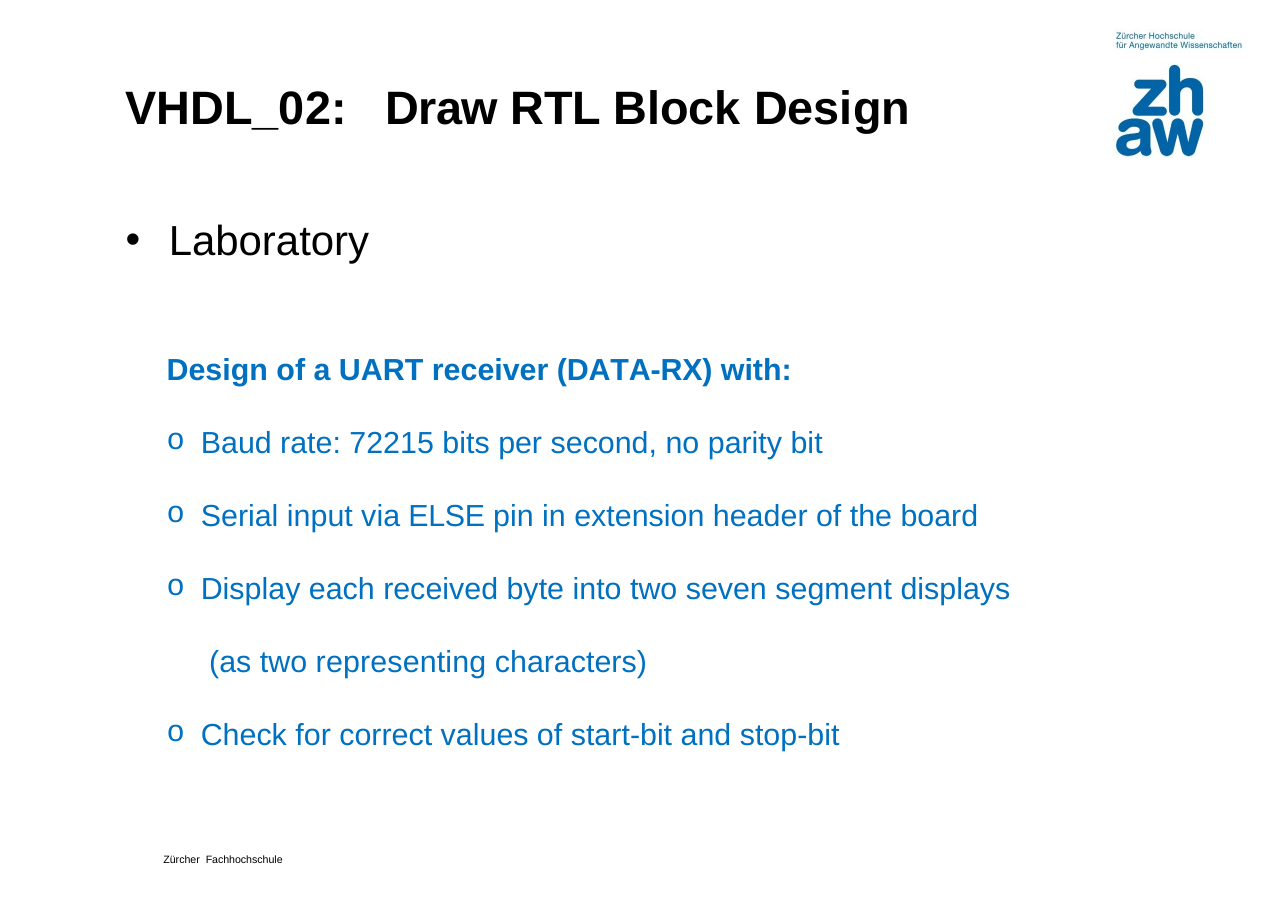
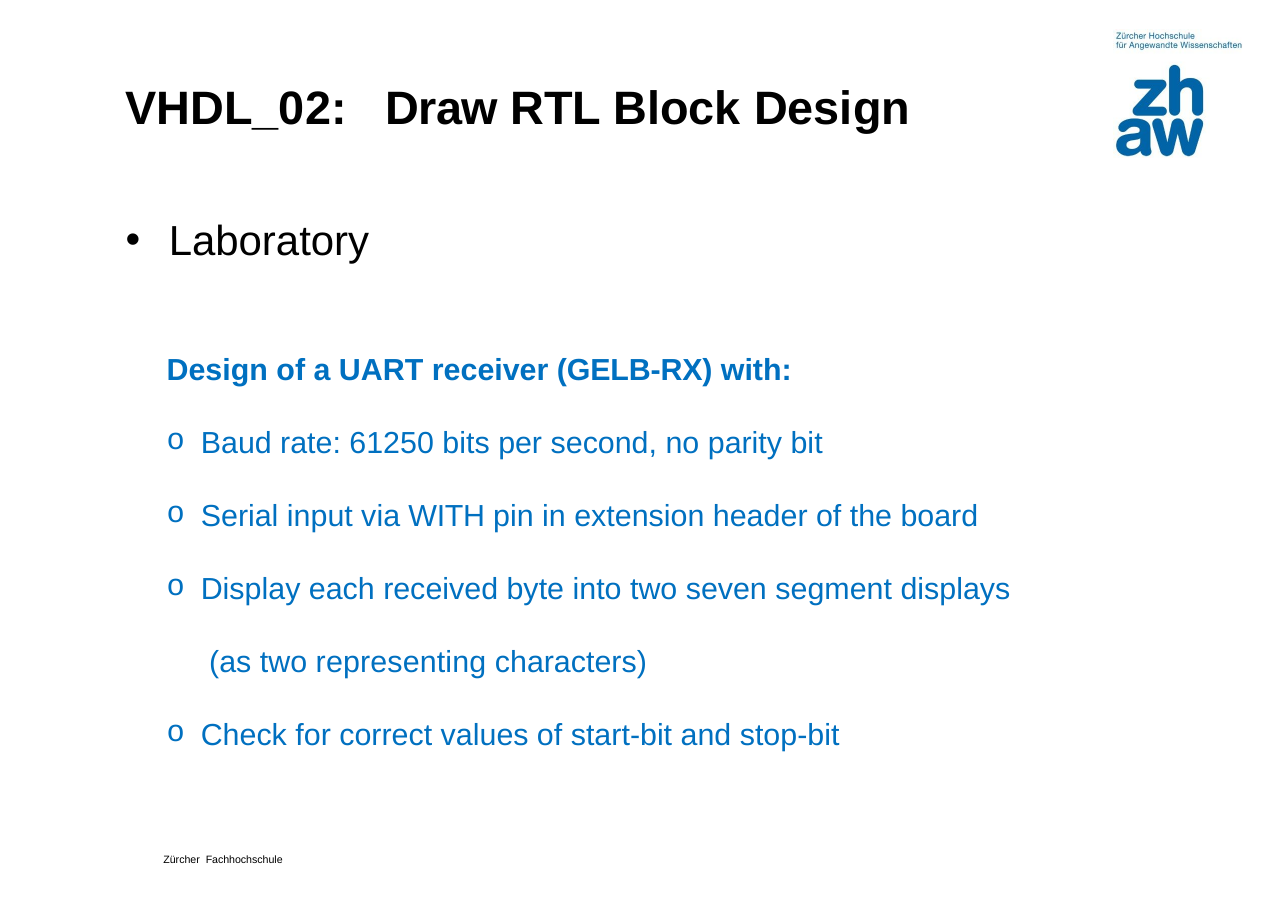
DATA-RX: DATA-RX -> GELB-RX
72215: 72215 -> 61250
via ELSE: ELSE -> WITH
